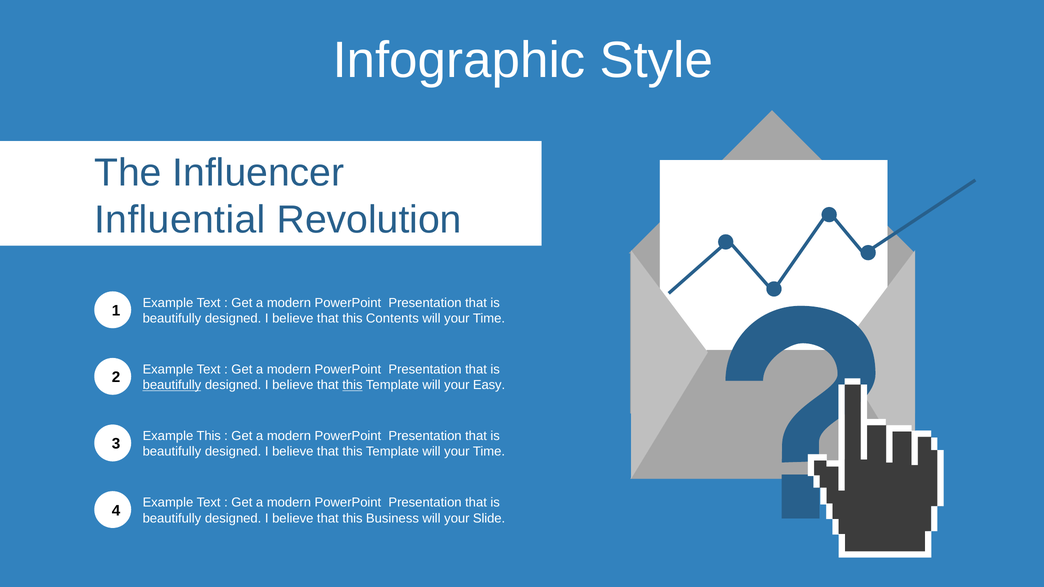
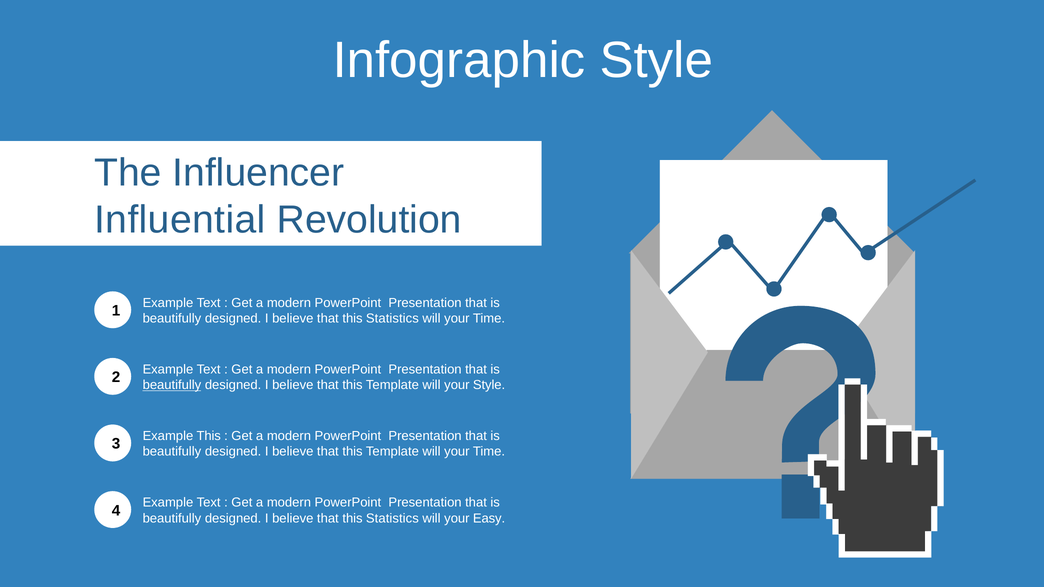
Contents at (392, 319): Contents -> Statistics
this at (352, 385) underline: present -> none
your Easy: Easy -> Style
Business at (392, 518): Business -> Statistics
Slide: Slide -> Easy
